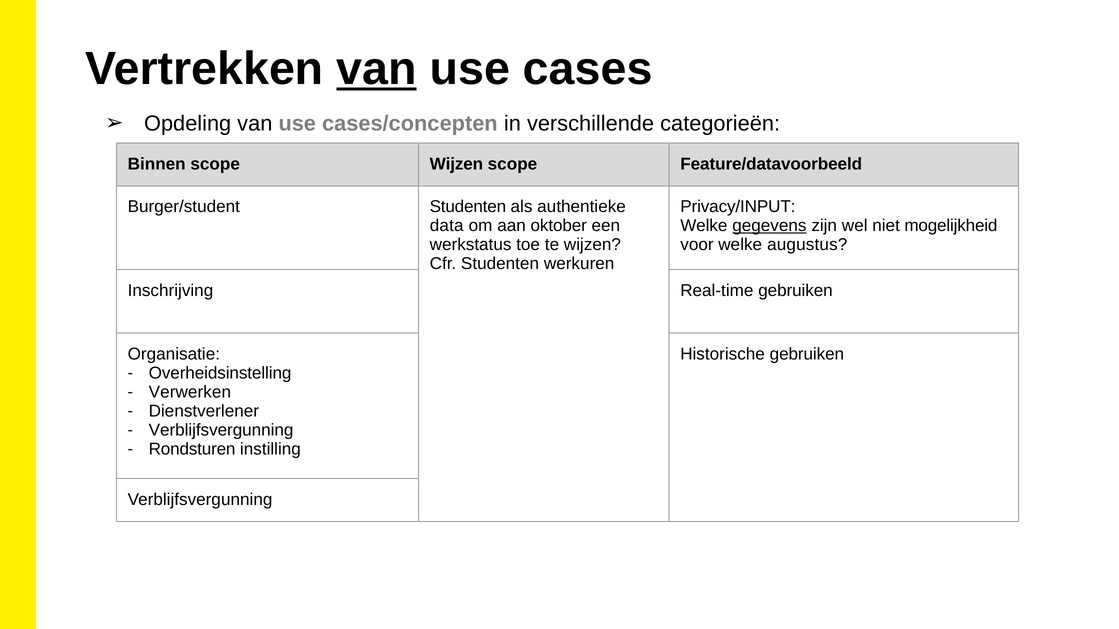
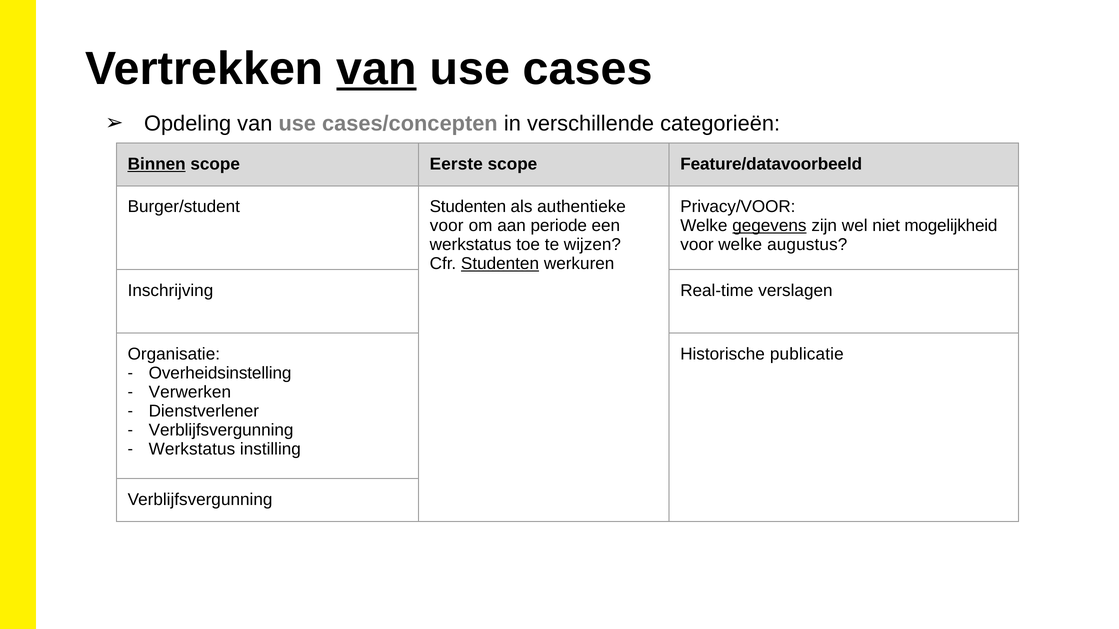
Binnen underline: none -> present
scope Wijzen: Wijzen -> Eerste
Privacy/INPUT: Privacy/INPUT -> Privacy/VOOR
data at (447, 226): data -> voor
oktober: oktober -> periode
Studenten at (500, 264) underline: none -> present
Real-time gebruiken: gebruiken -> verslagen
Historische gebruiken: gebruiken -> publicatie
Rondsturen at (192, 449): Rondsturen -> Werkstatus
